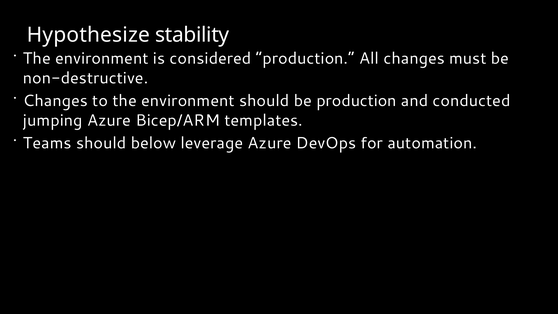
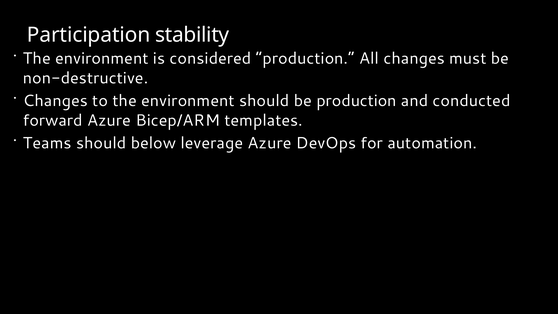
Hypothesize: Hypothesize -> Participation
jumping: jumping -> forward
